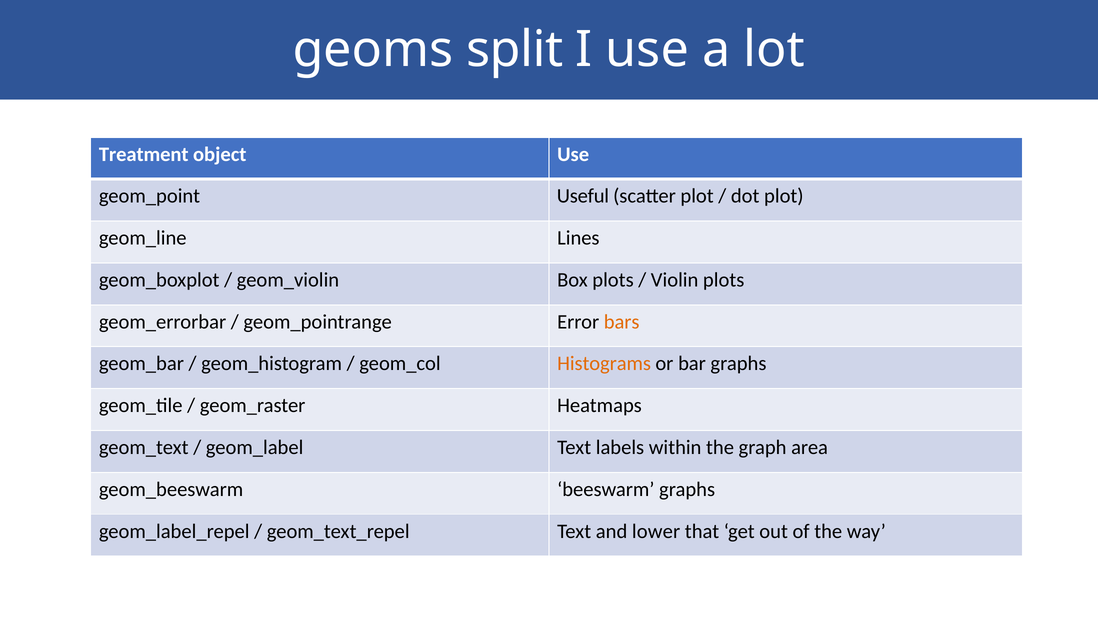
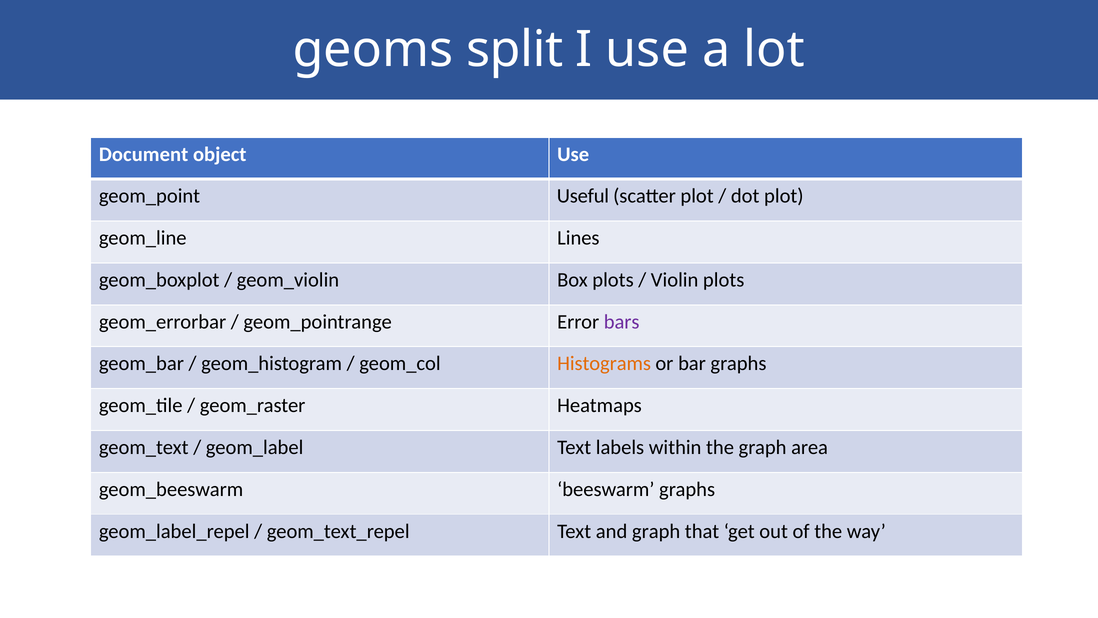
Treatment: Treatment -> Document
bars colour: orange -> purple
and lower: lower -> graph
